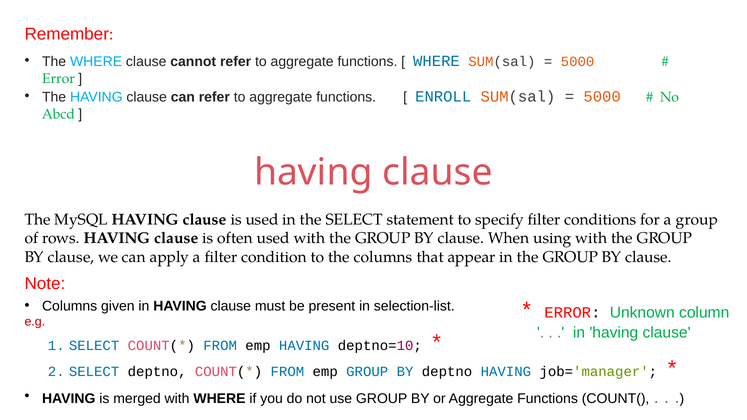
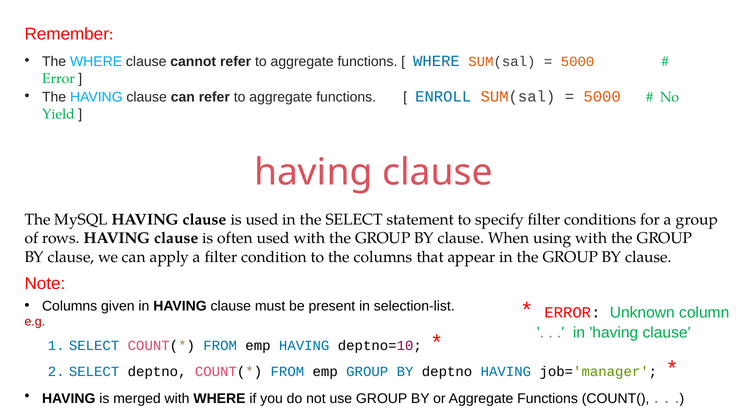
Abcd: Abcd -> Yield
